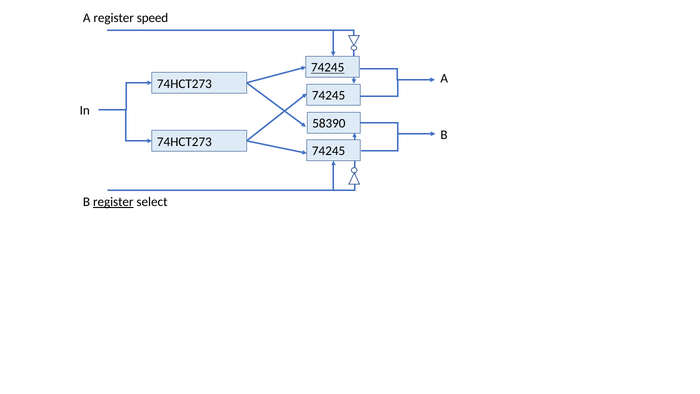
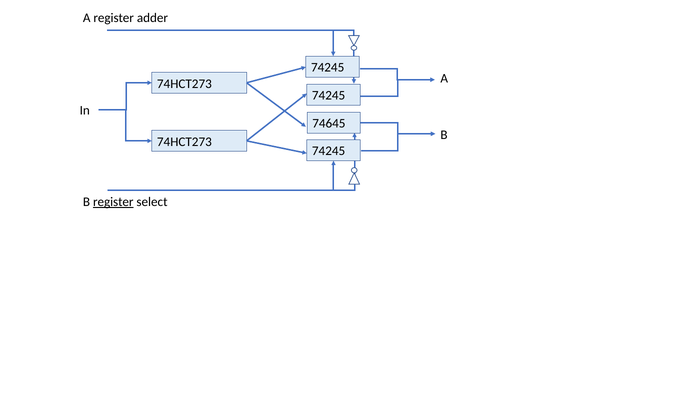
speed: speed -> adder
74245 at (328, 67) underline: present -> none
58390: 58390 -> 74645
